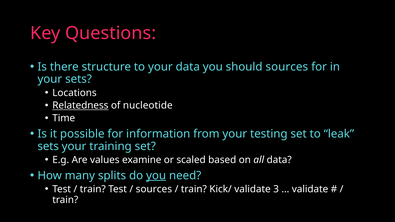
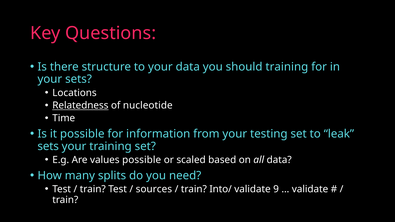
should sources: sources -> training
values examine: examine -> possible
you at (156, 176) underline: present -> none
Kick/: Kick/ -> Into/
3: 3 -> 9
